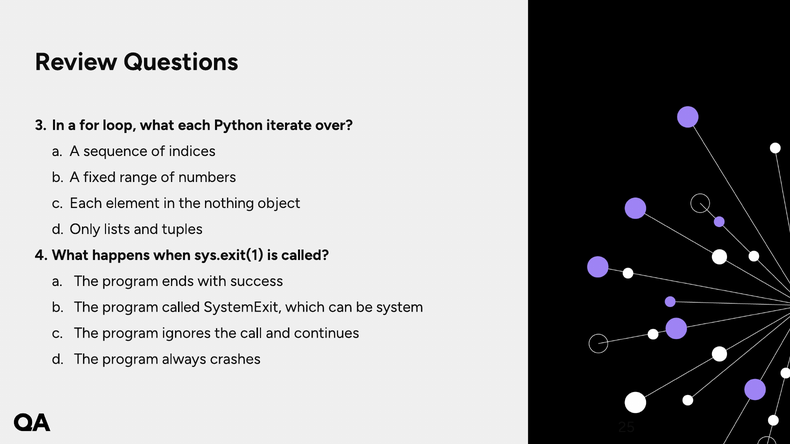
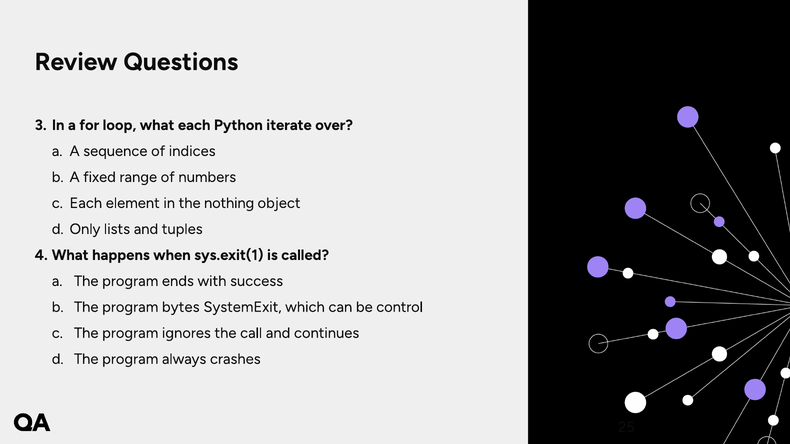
program called: called -> bytes
system: system -> control
